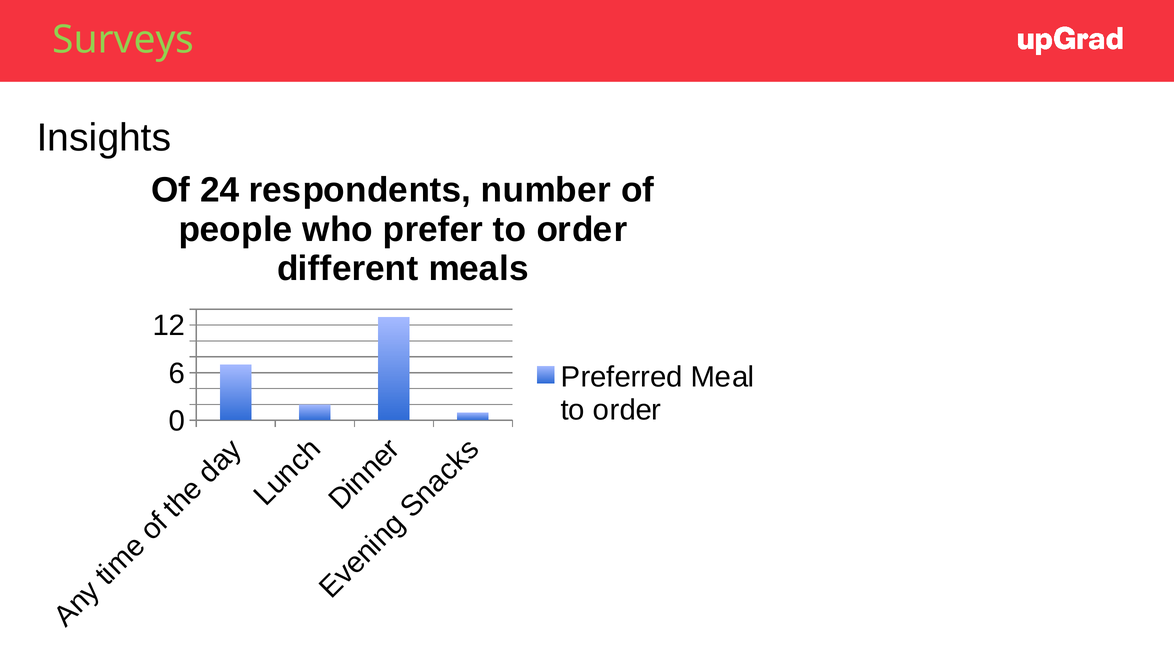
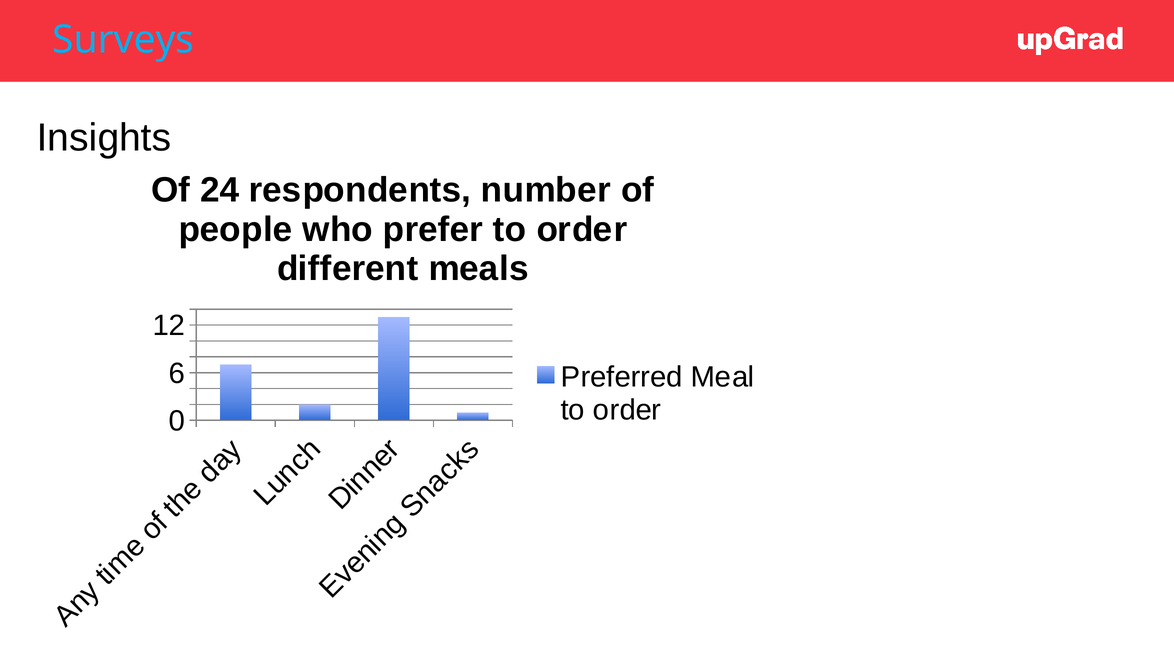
Surveys colour: light green -> light blue
